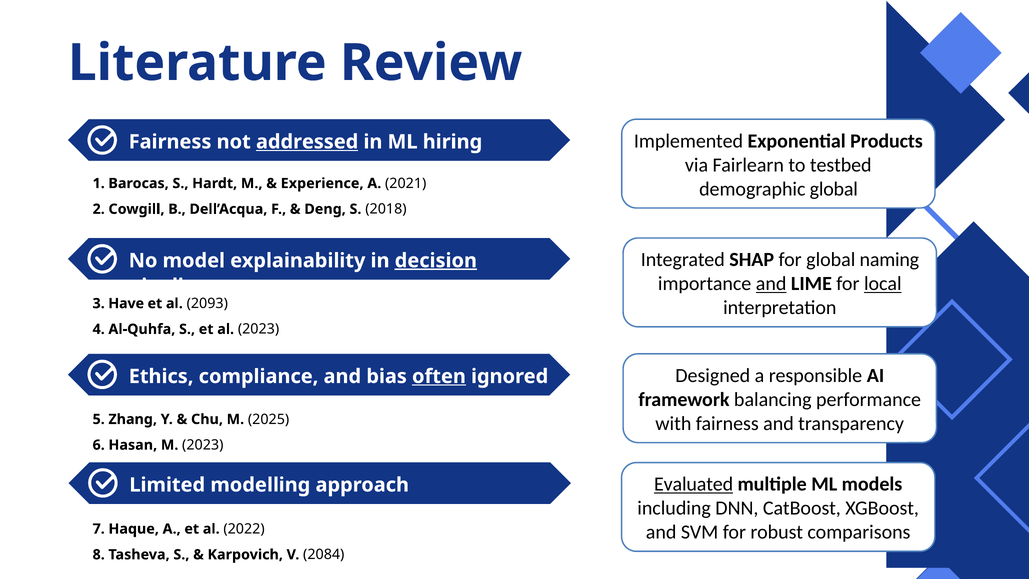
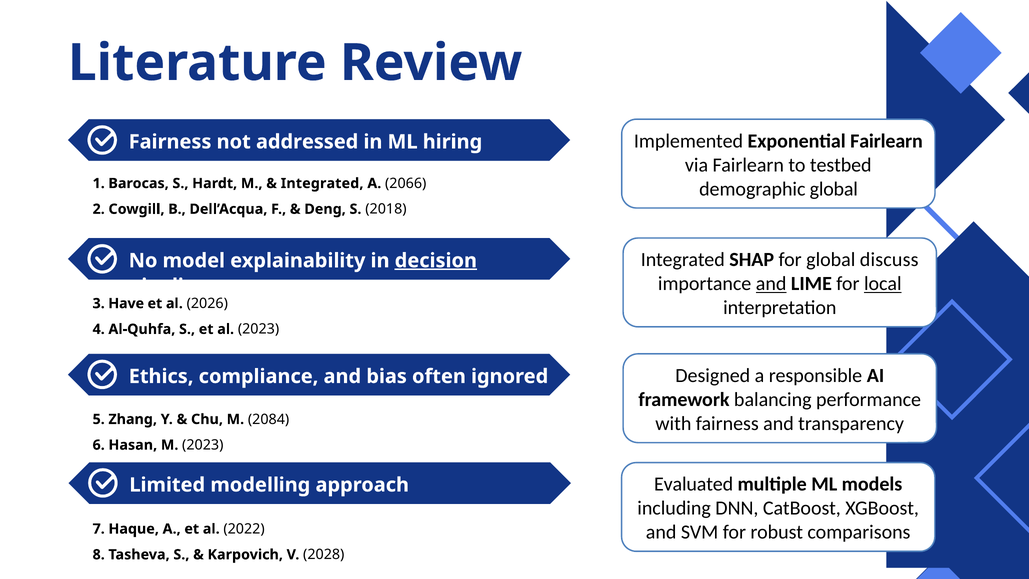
Exponential Products: Products -> Fairlearn
addressed underline: present -> none
Experience at (322, 183): Experience -> Integrated
2021: 2021 -> 2066
naming: naming -> discuss
2093: 2093 -> 2026
often underline: present -> none
2025: 2025 -> 2084
Evaluated underline: present -> none
2084: 2084 -> 2028
